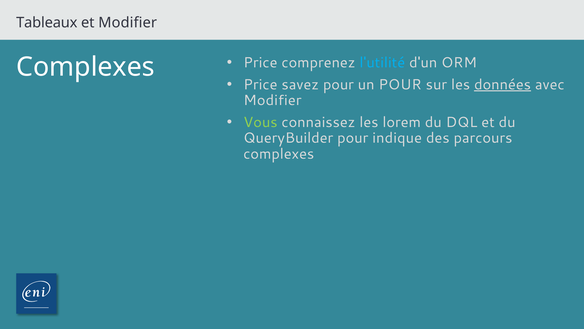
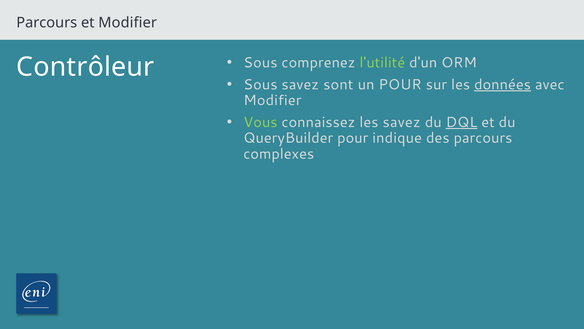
Tableaux at (47, 23): Tableaux -> Parcours
Complexes at (85, 67): Complexes -> Contrôleur
Price at (260, 63): Price -> Sous
l'utilité colour: light blue -> light green
Price at (260, 84): Price -> Sous
savez pour: pour -> sont
les lorem: lorem -> savez
DQL underline: none -> present
